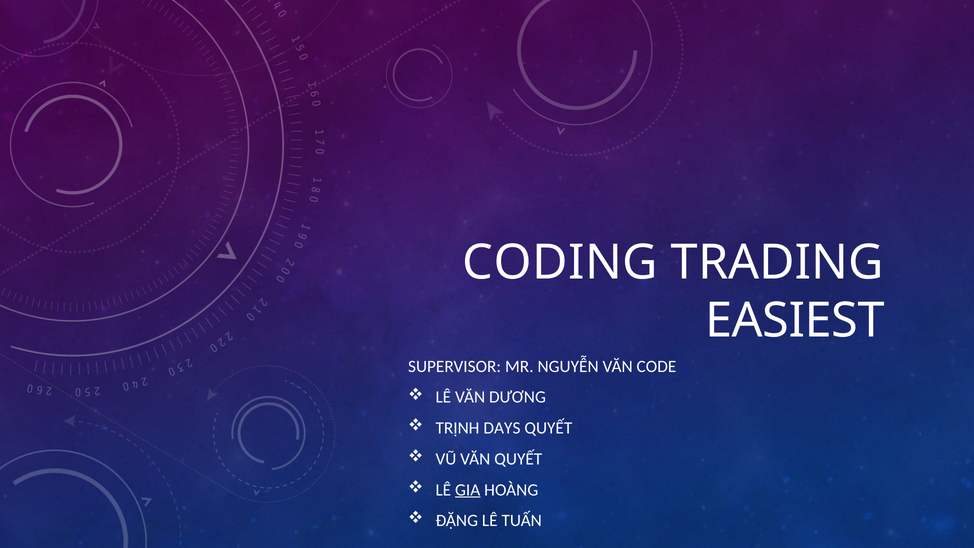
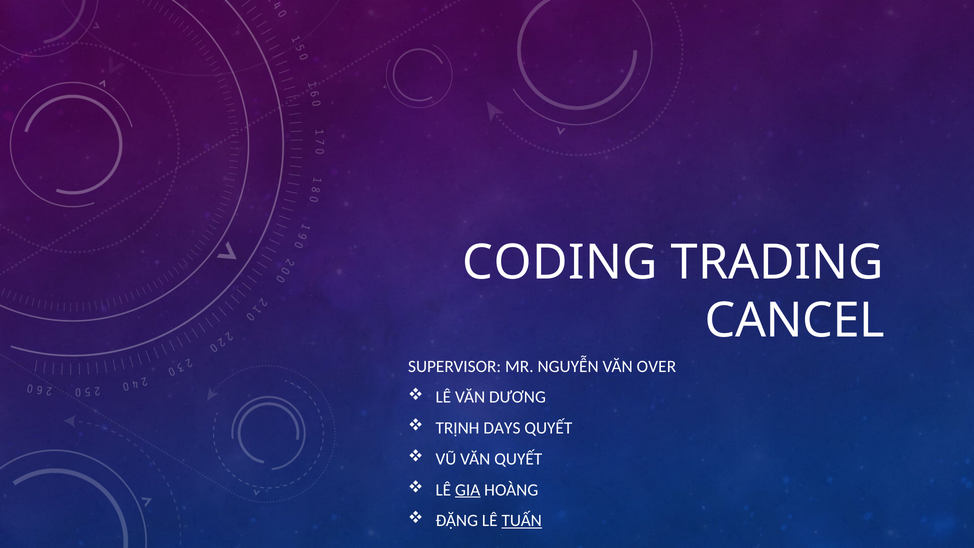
EASIEST: EASIEST -> CANCEL
CODE: CODE -> OVER
TUẤN underline: none -> present
